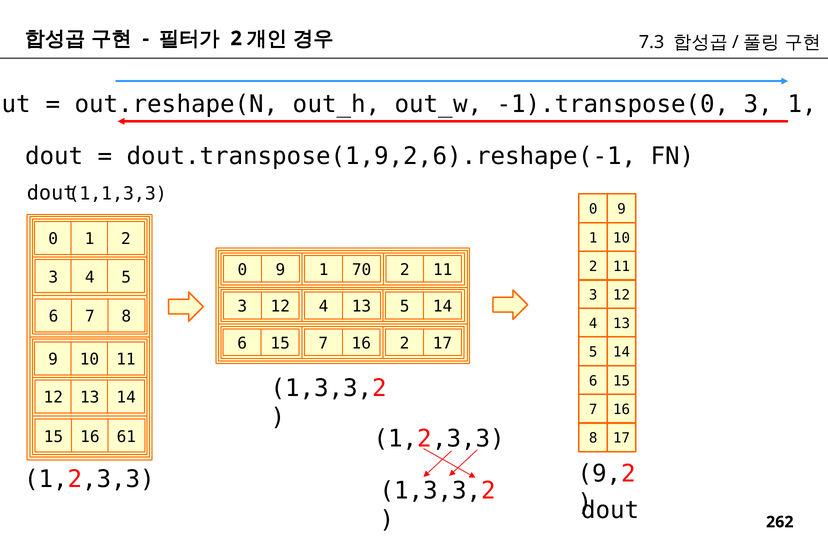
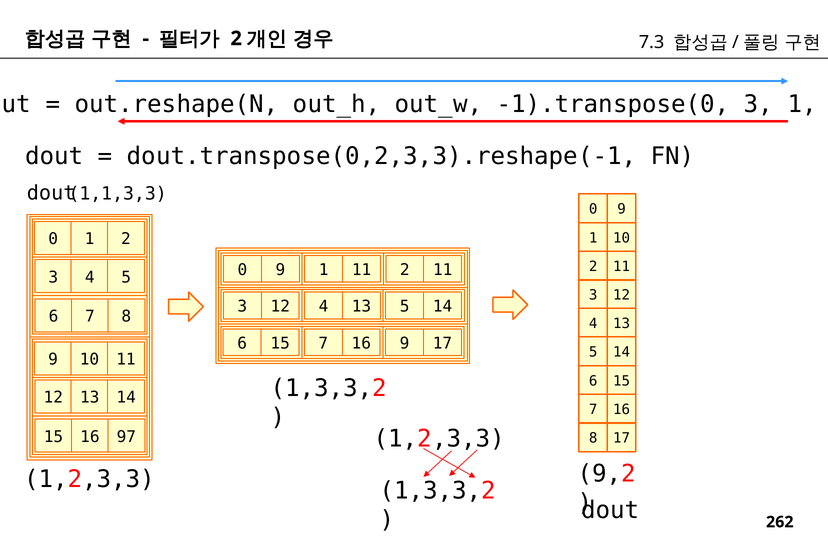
dout.transpose(1,9,2,6).reshape(-1: dout.transpose(1,9,2,6).reshape(-1 -> dout.transpose(0,2,3,3).reshape(-1
1 70: 70 -> 11
16 2: 2 -> 9
61: 61 -> 97
